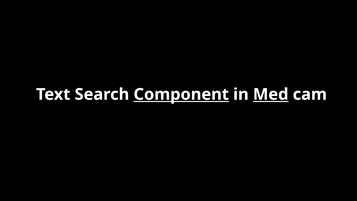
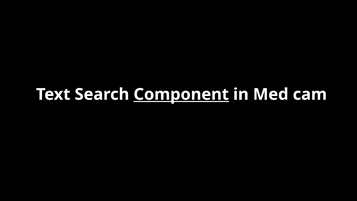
Med underline: present -> none
